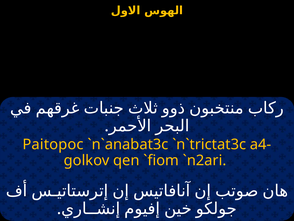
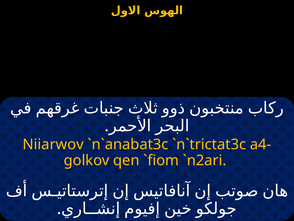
Paitopoc: Paitopoc -> Niiarwov
